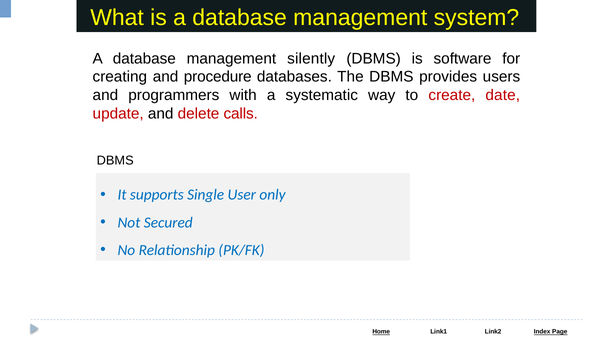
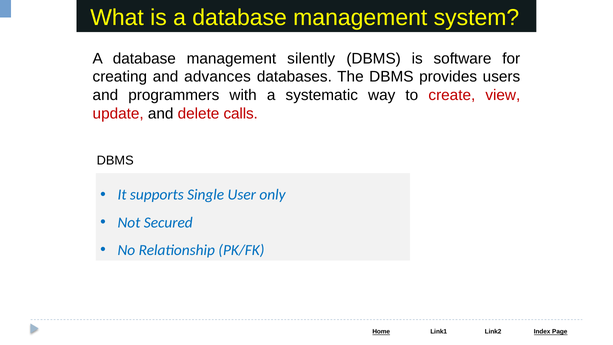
procedure: procedure -> advances
date: date -> view
